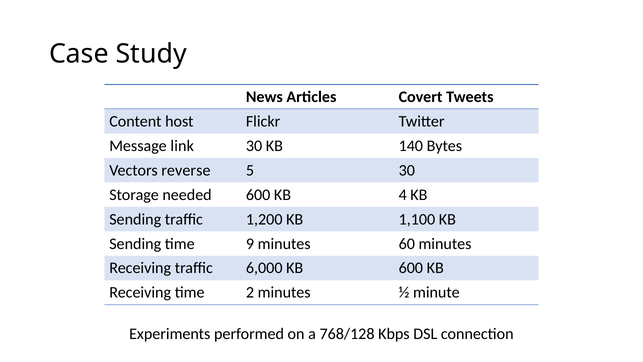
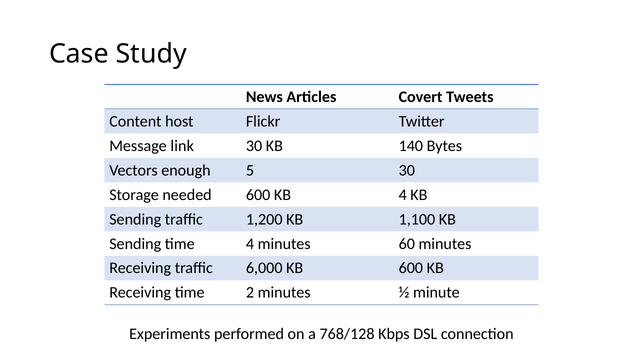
reverse: reverse -> enough
time 9: 9 -> 4
